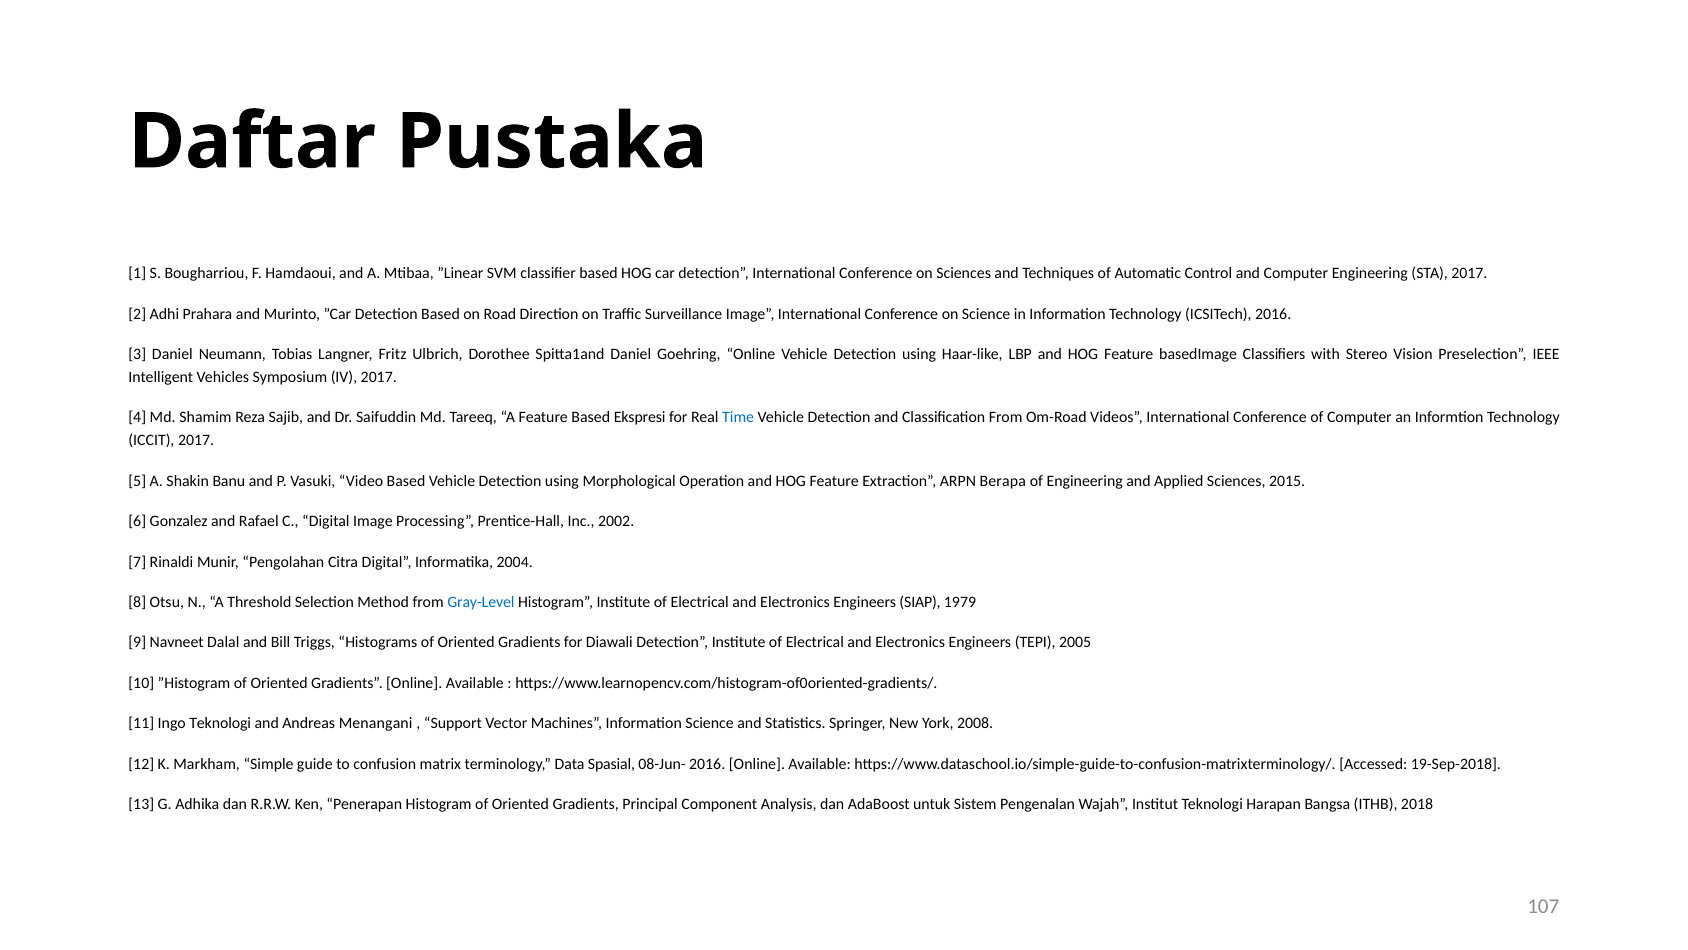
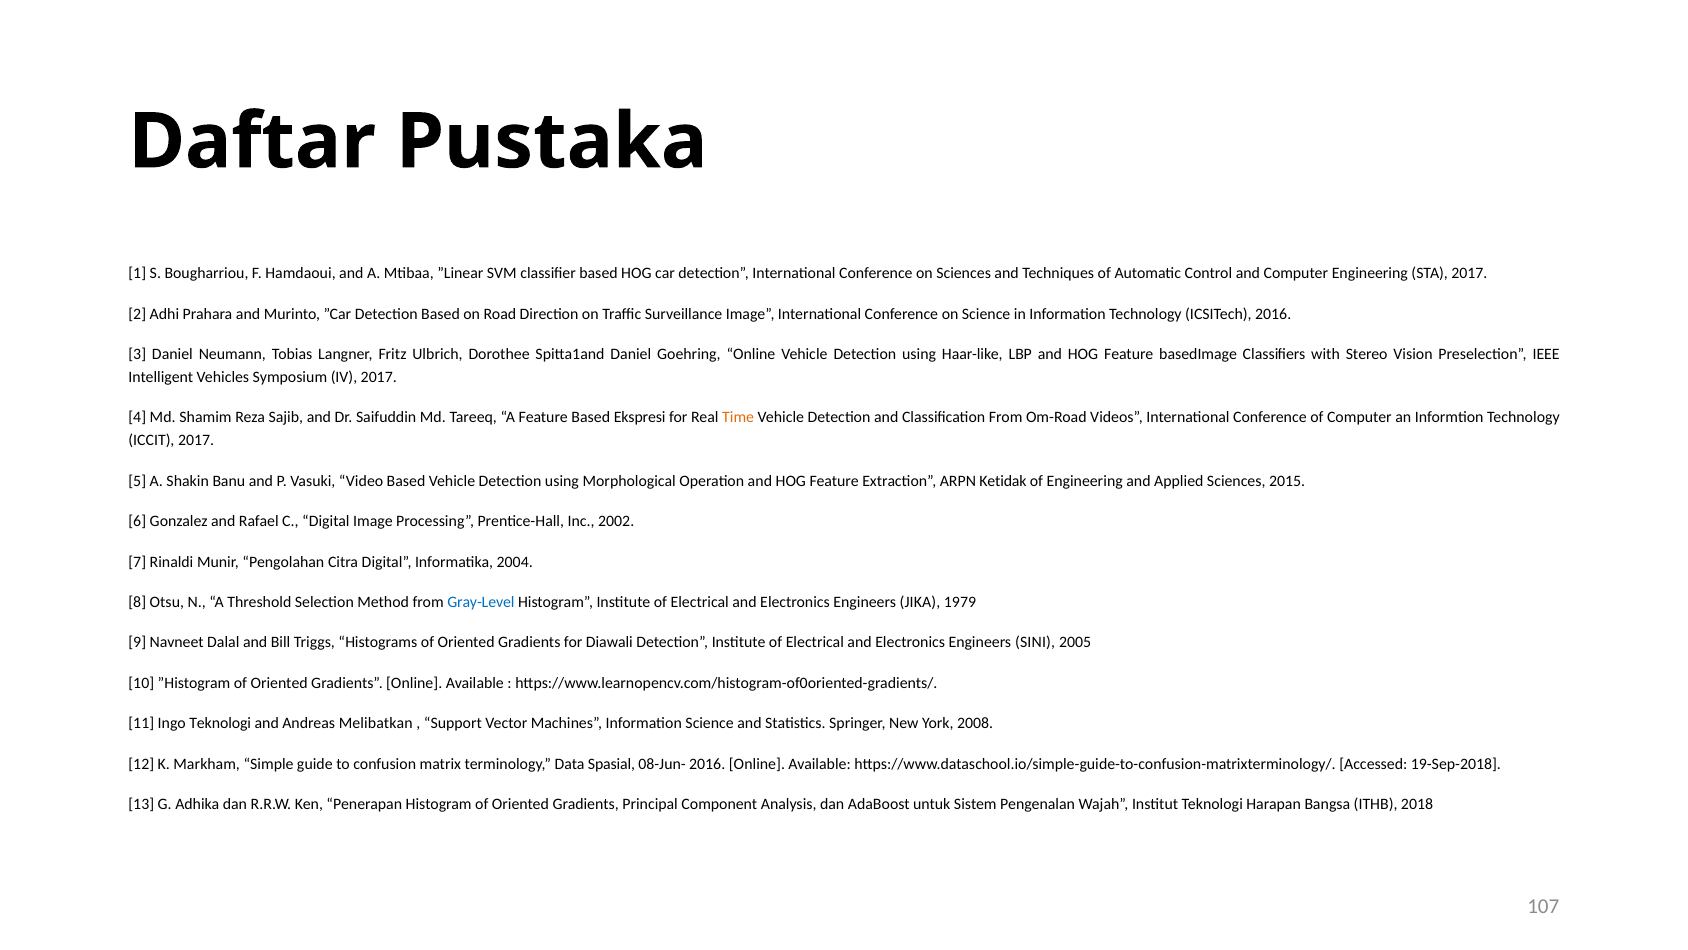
Time colour: blue -> orange
Berapa: Berapa -> Ketidak
SIAP: SIAP -> JIKA
TEPI: TEPI -> SINI
Menangani: Menangani -> Melibatkan
